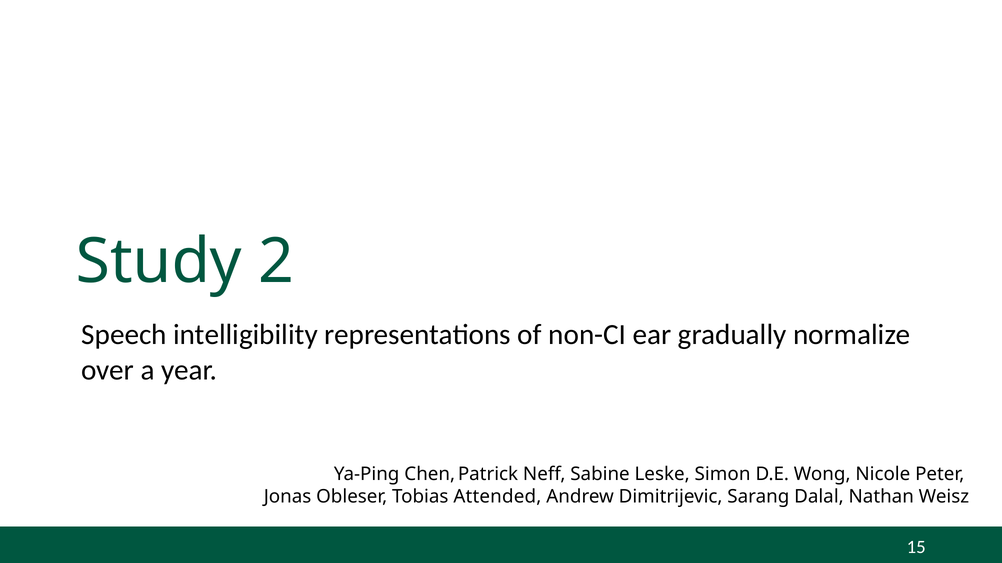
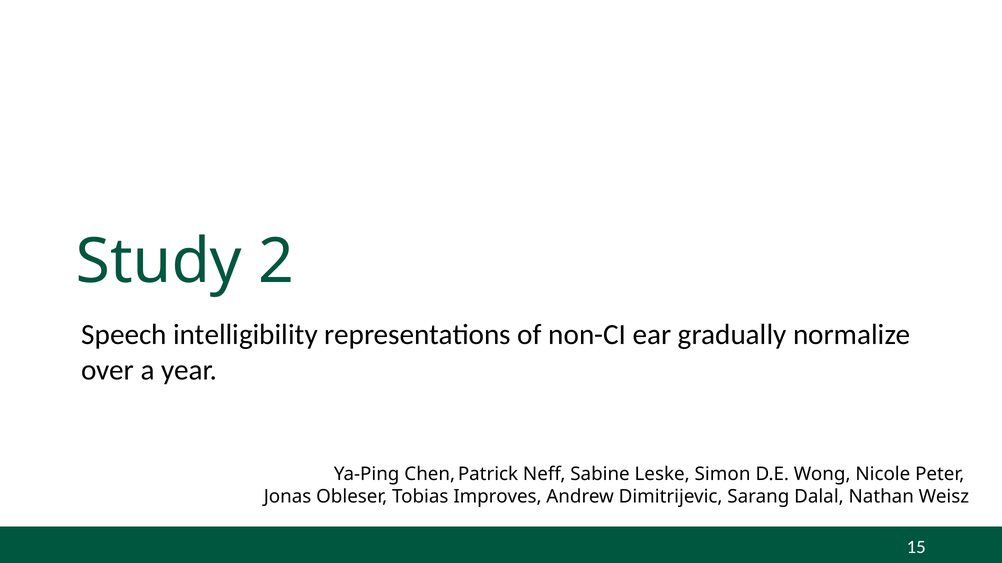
Attended: Attended -> Improves
